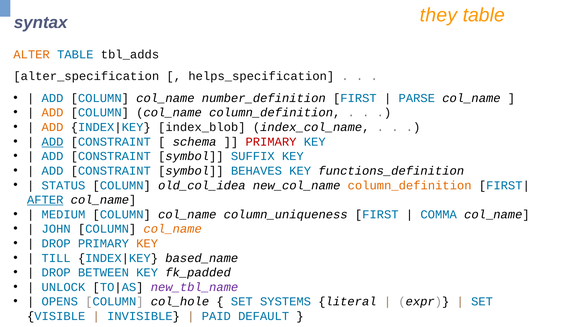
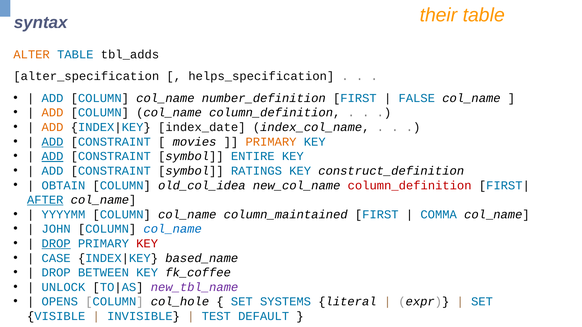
they: they -> their
PARSE: PARSE -> FALSE
index_blob: index_blob -> index_date
schema: schema -> movies
PRIMARY at (271, 142) colour: red -> orange
ADD at (52, 156) underline: none -> present
SUFFIX: SUFFIX -> ENTIRE
BEHAVES: BEHAVES -> RATINGS
functions_definition: functions_definition -> construct_definition
STATUS: STATUS -> OBTAIN
column_definition at (410, 186) colour: orange -> red
MEDIUM: MEDIUM -> YYYYMM
column_uniqueness: column_uniqueness -> column_maintained
col_name at (173, 229) colour: orange -> blue
DROP at (56, 244) underline: none -> present
KEY at (147, 244) colour: orange -> red
TILL: TILL -> CASE
fk_padded: fk_padded -> fk_coffee
PAID: PAID -> TEST
